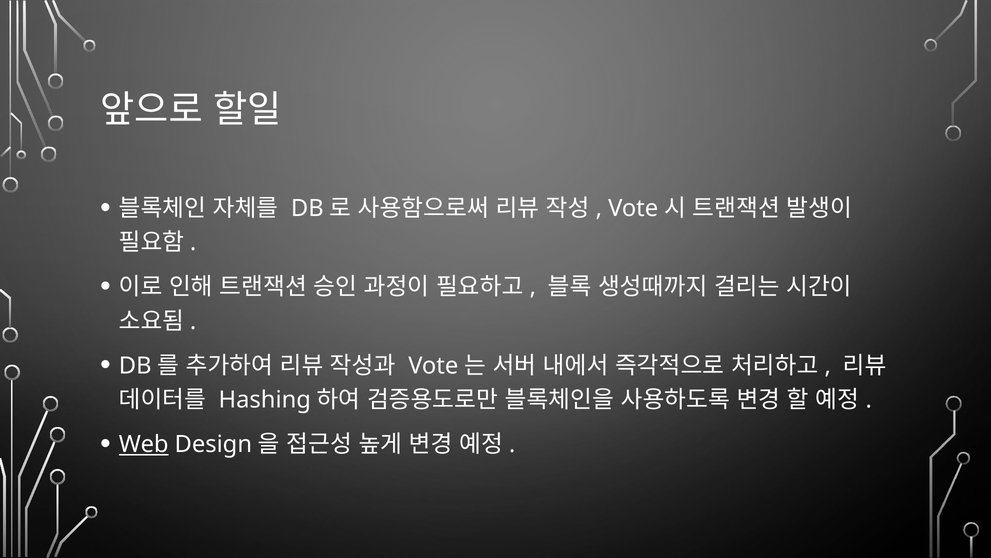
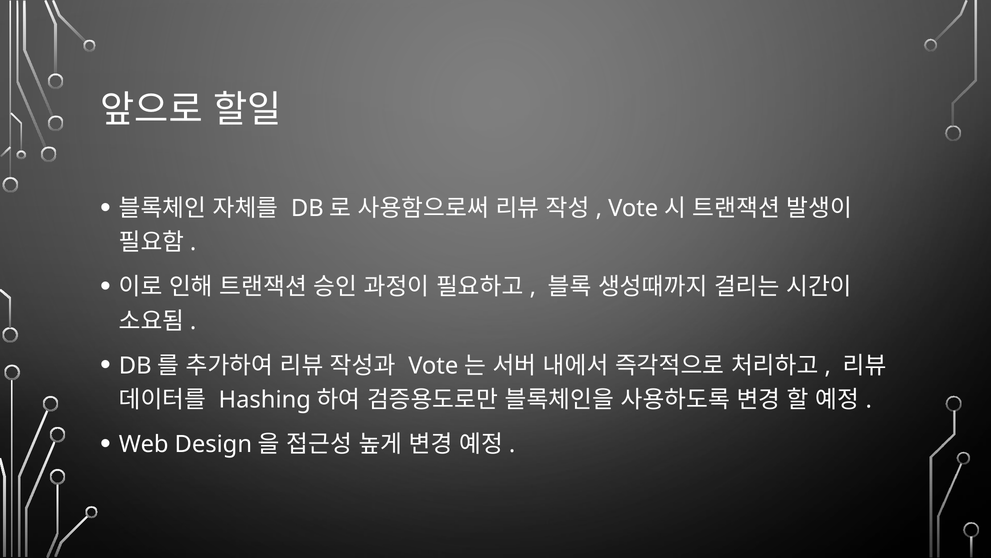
Web underline: present -> none
